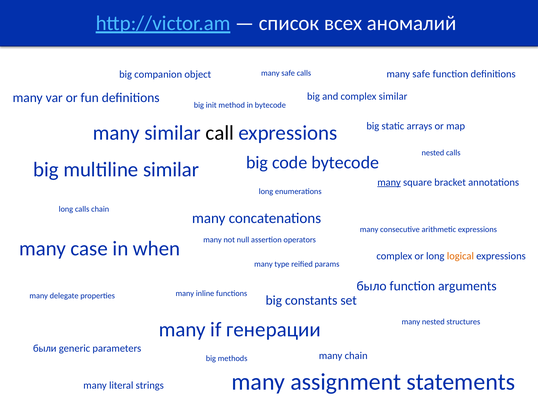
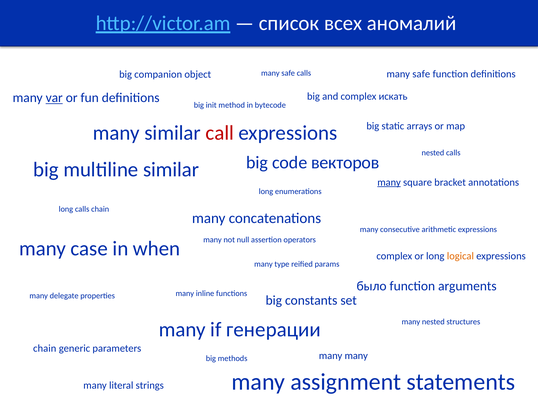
complex similar: similar -> искать
var underline: none -> present
call colour: black -> red
code bytecode: bytecode -> векторов
были at (45, 349): были -> chain
chain at (356, 356): chain -> many
